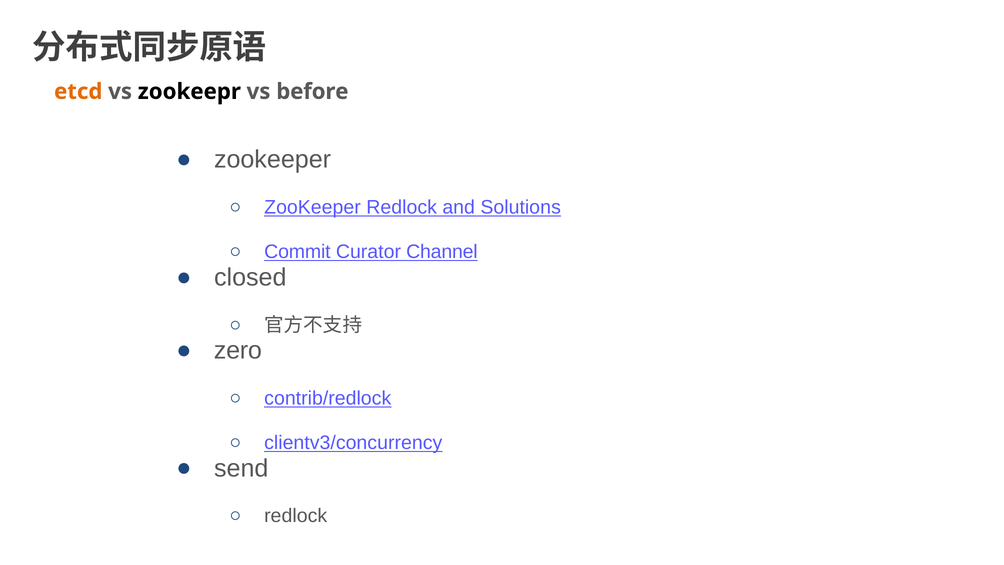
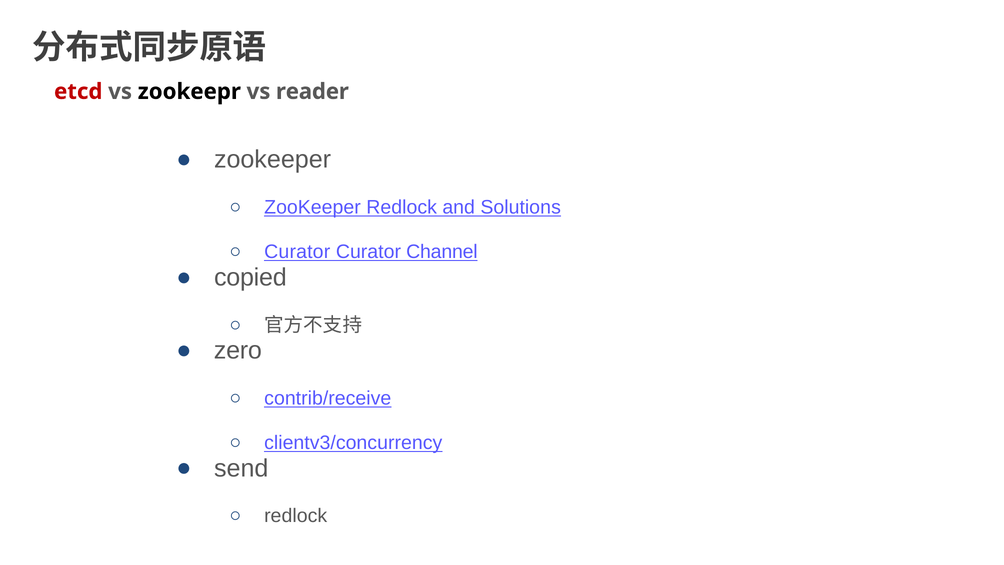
etcd colour: orange -> red
before: before -> reader
Commit at (297, 252): Commit -> Curator
closed: closed -> copied
contrib/redlock: contrib/redlock -> contrib/receive
